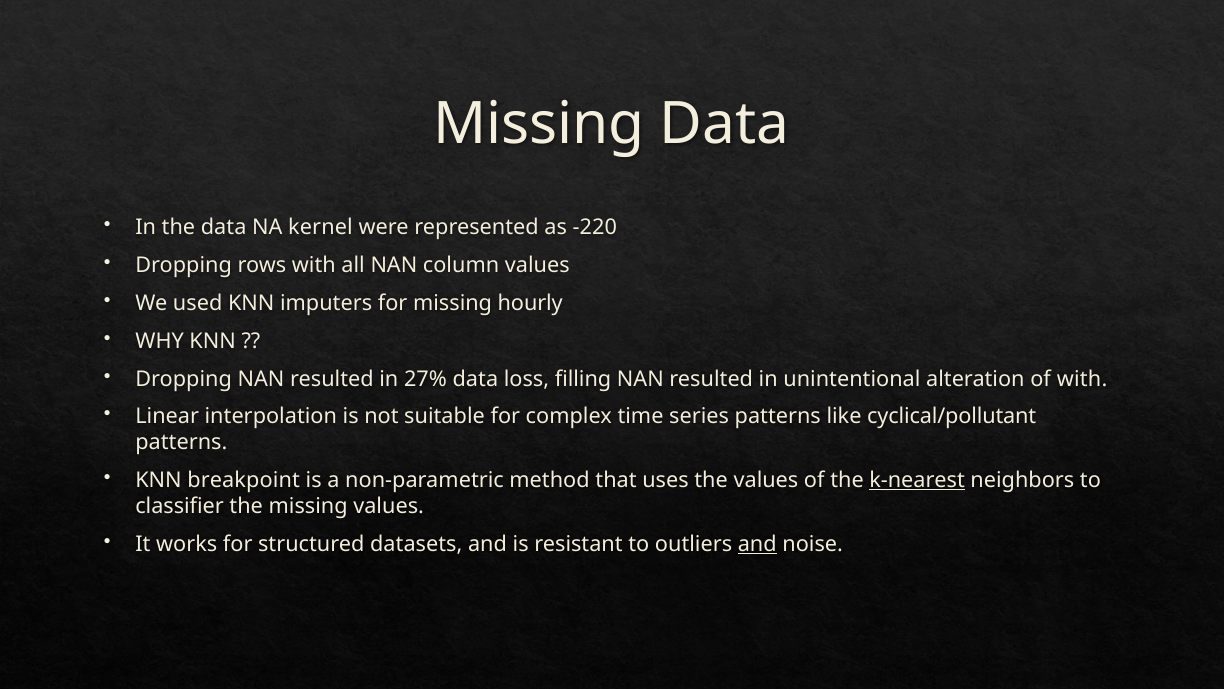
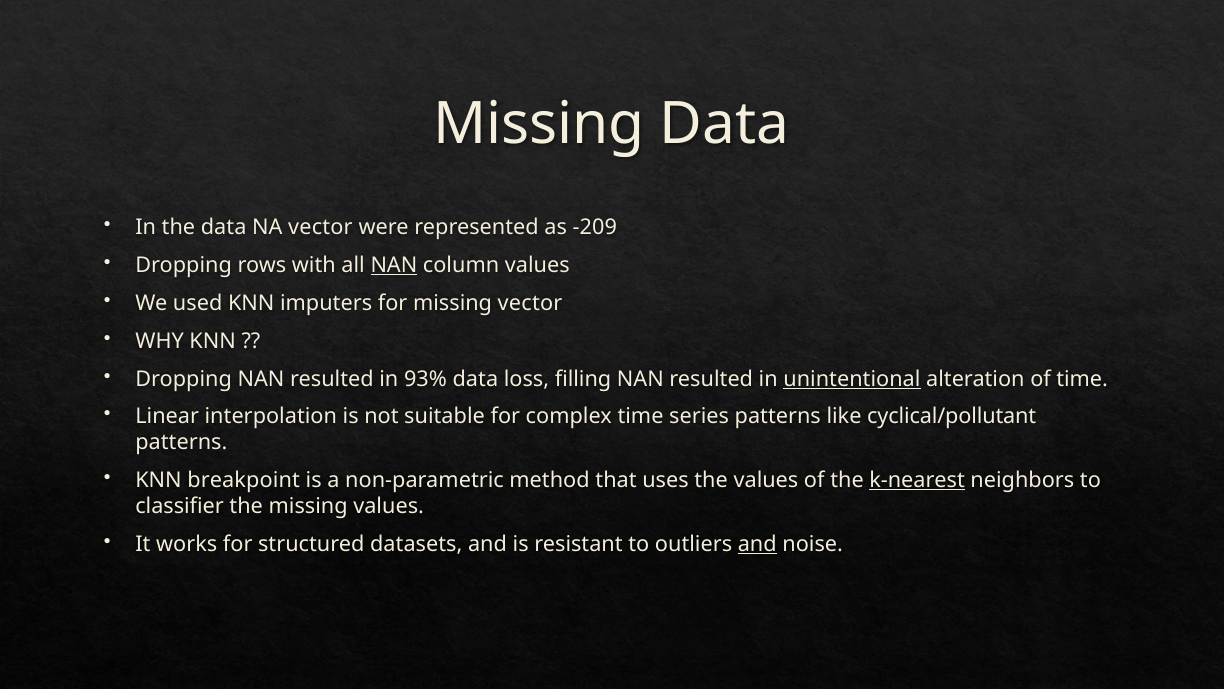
NA kernel: kernel -> vector
-220: -220 -> -209
NAN at (394, 265) underline: none -> present
missing hourly: hourly -> vector
27%: 27% -> 93%
unintentional underline: none -> present
of with: with -> time
